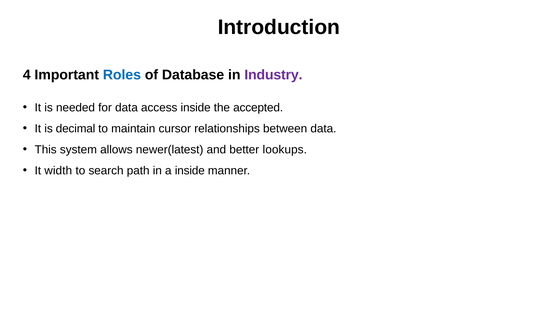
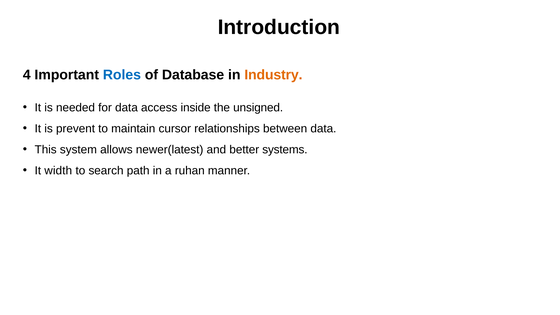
Industry colour: purple -> orange
accepted: accepted -> unsigned
decimal: decimal -> prevent
lookups: lookups -> systems
a inside: inside -> ruhan
